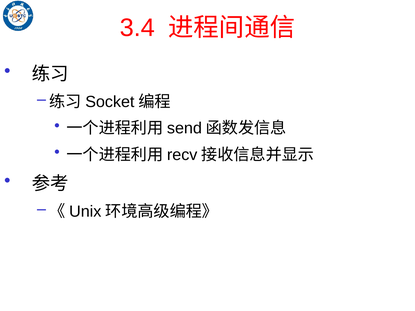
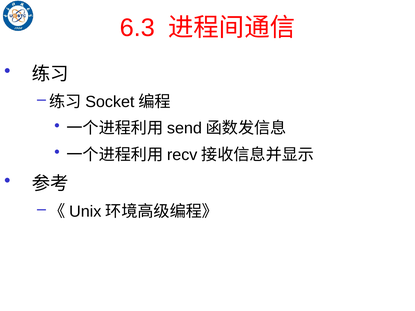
3.4: 3.4 -> 6.3
